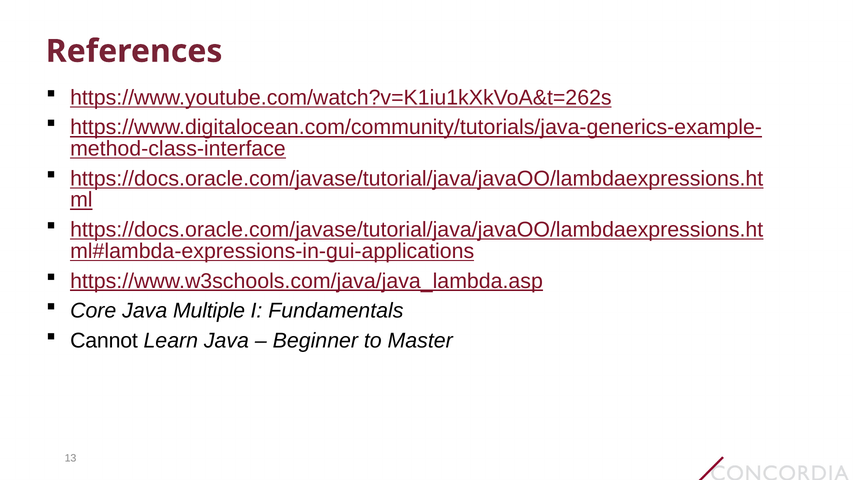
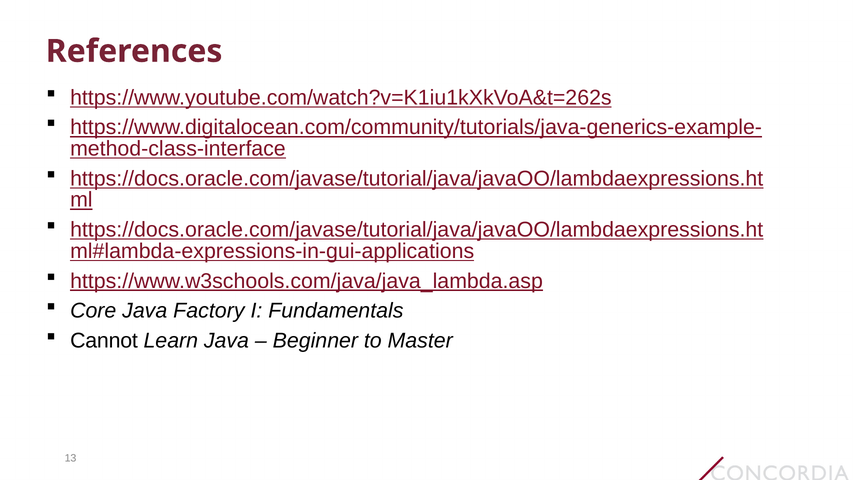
Multiple: Multiple -> Factory
